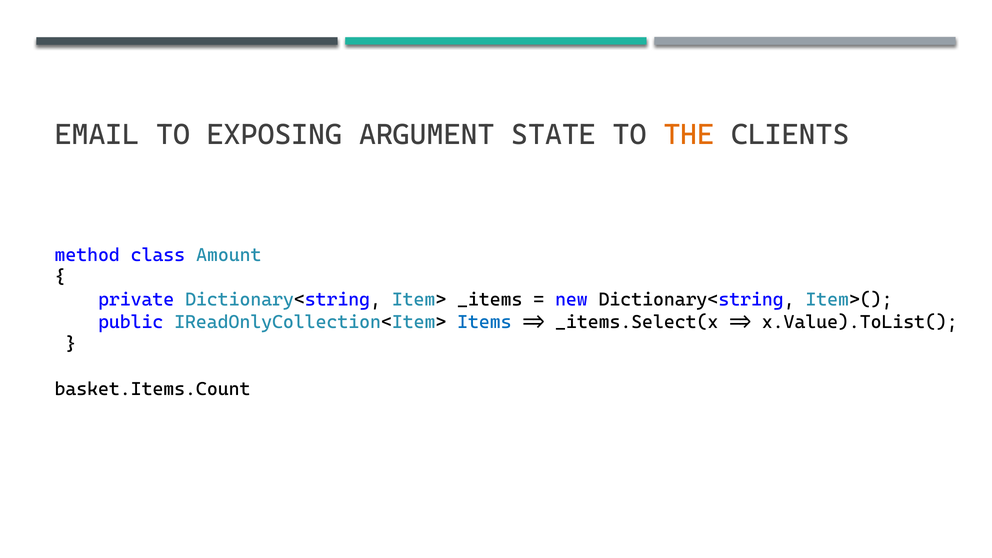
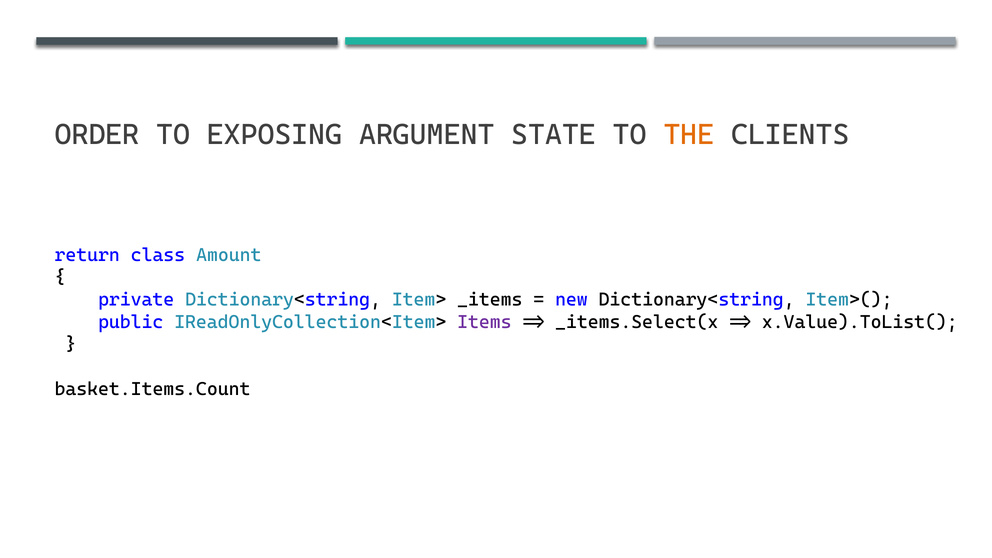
EMAIL: EMAIL -> ORDER
method: method -> return
Items colour: blue -> purple
